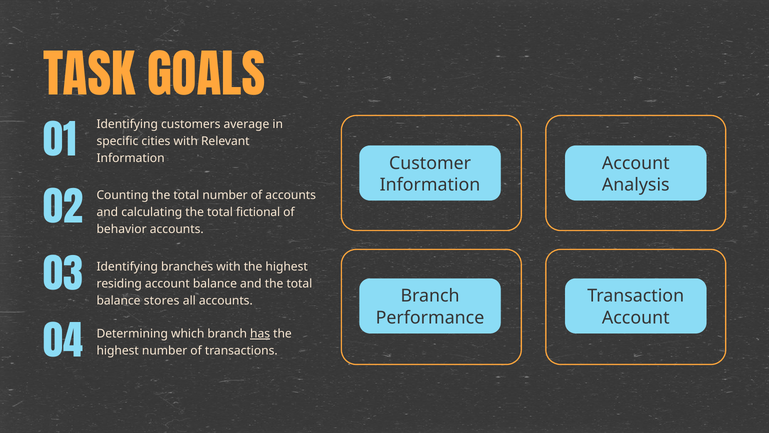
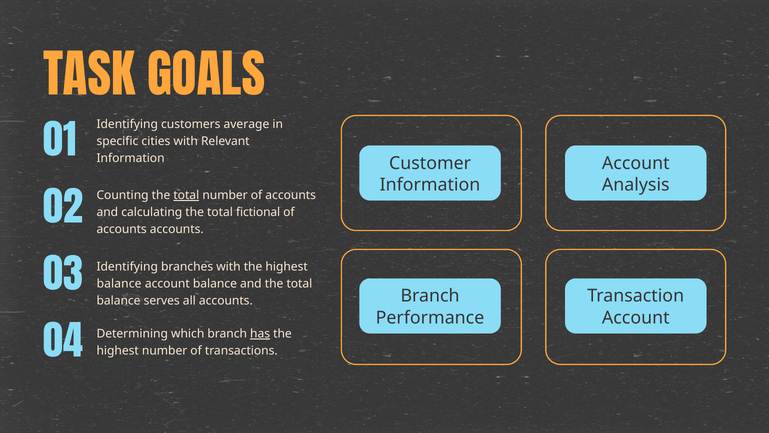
total at (186, 195) underline: none -> present
behavior at (122, 229): behavior -> accounts
residing at (119, 283): residing -> balance
stores: stores -> serves
